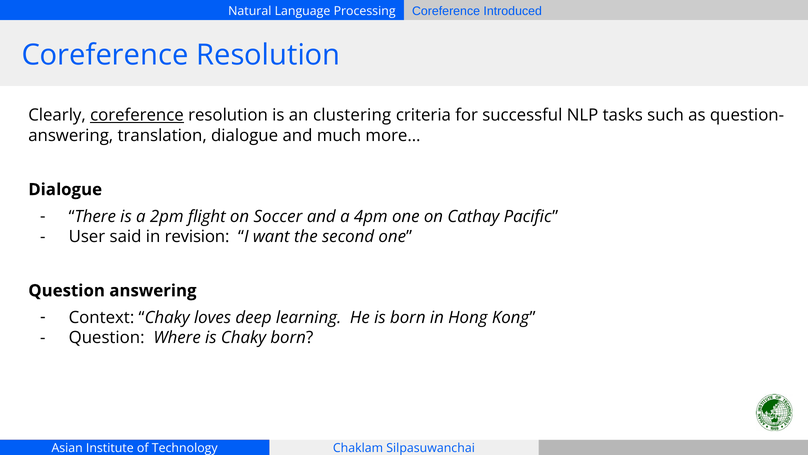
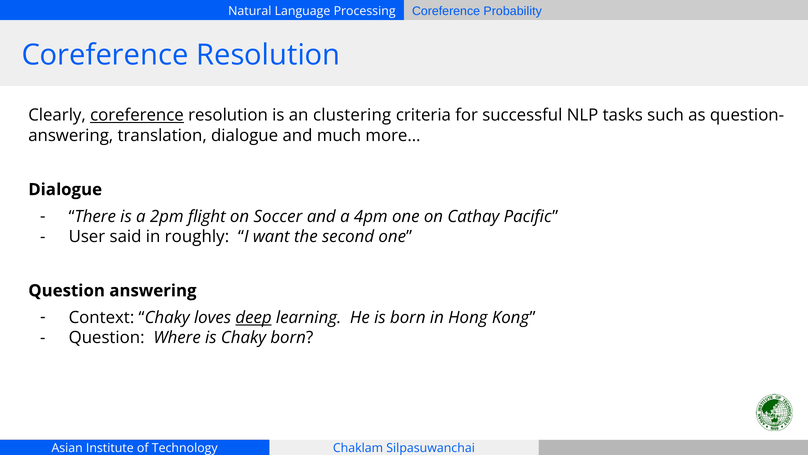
Introduced: Introduced -> Probability
revision: revision -> roughly
deep underline: none -> present
